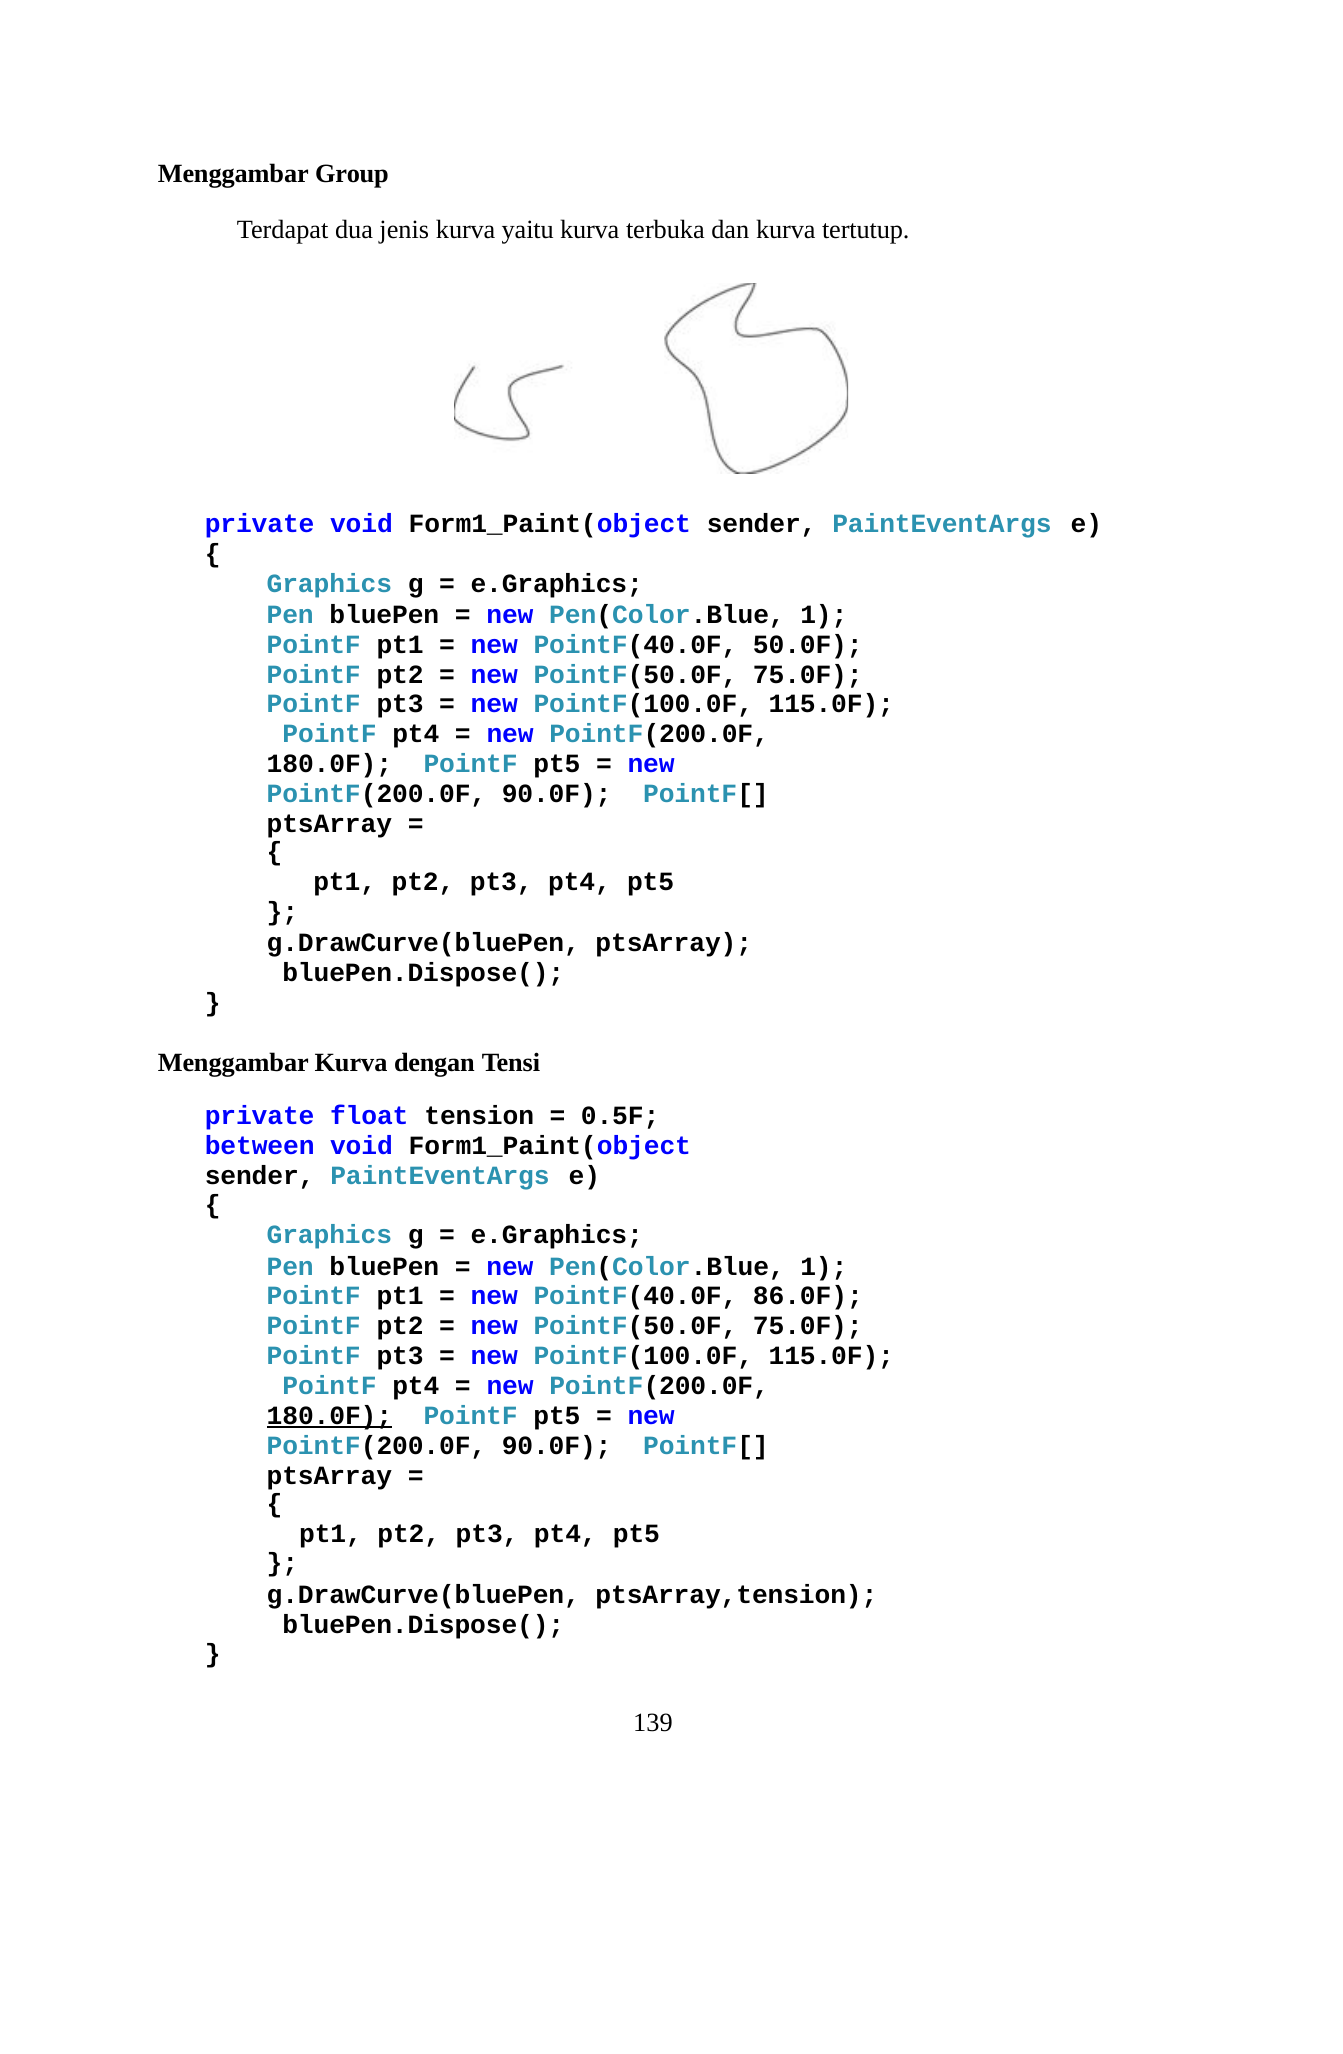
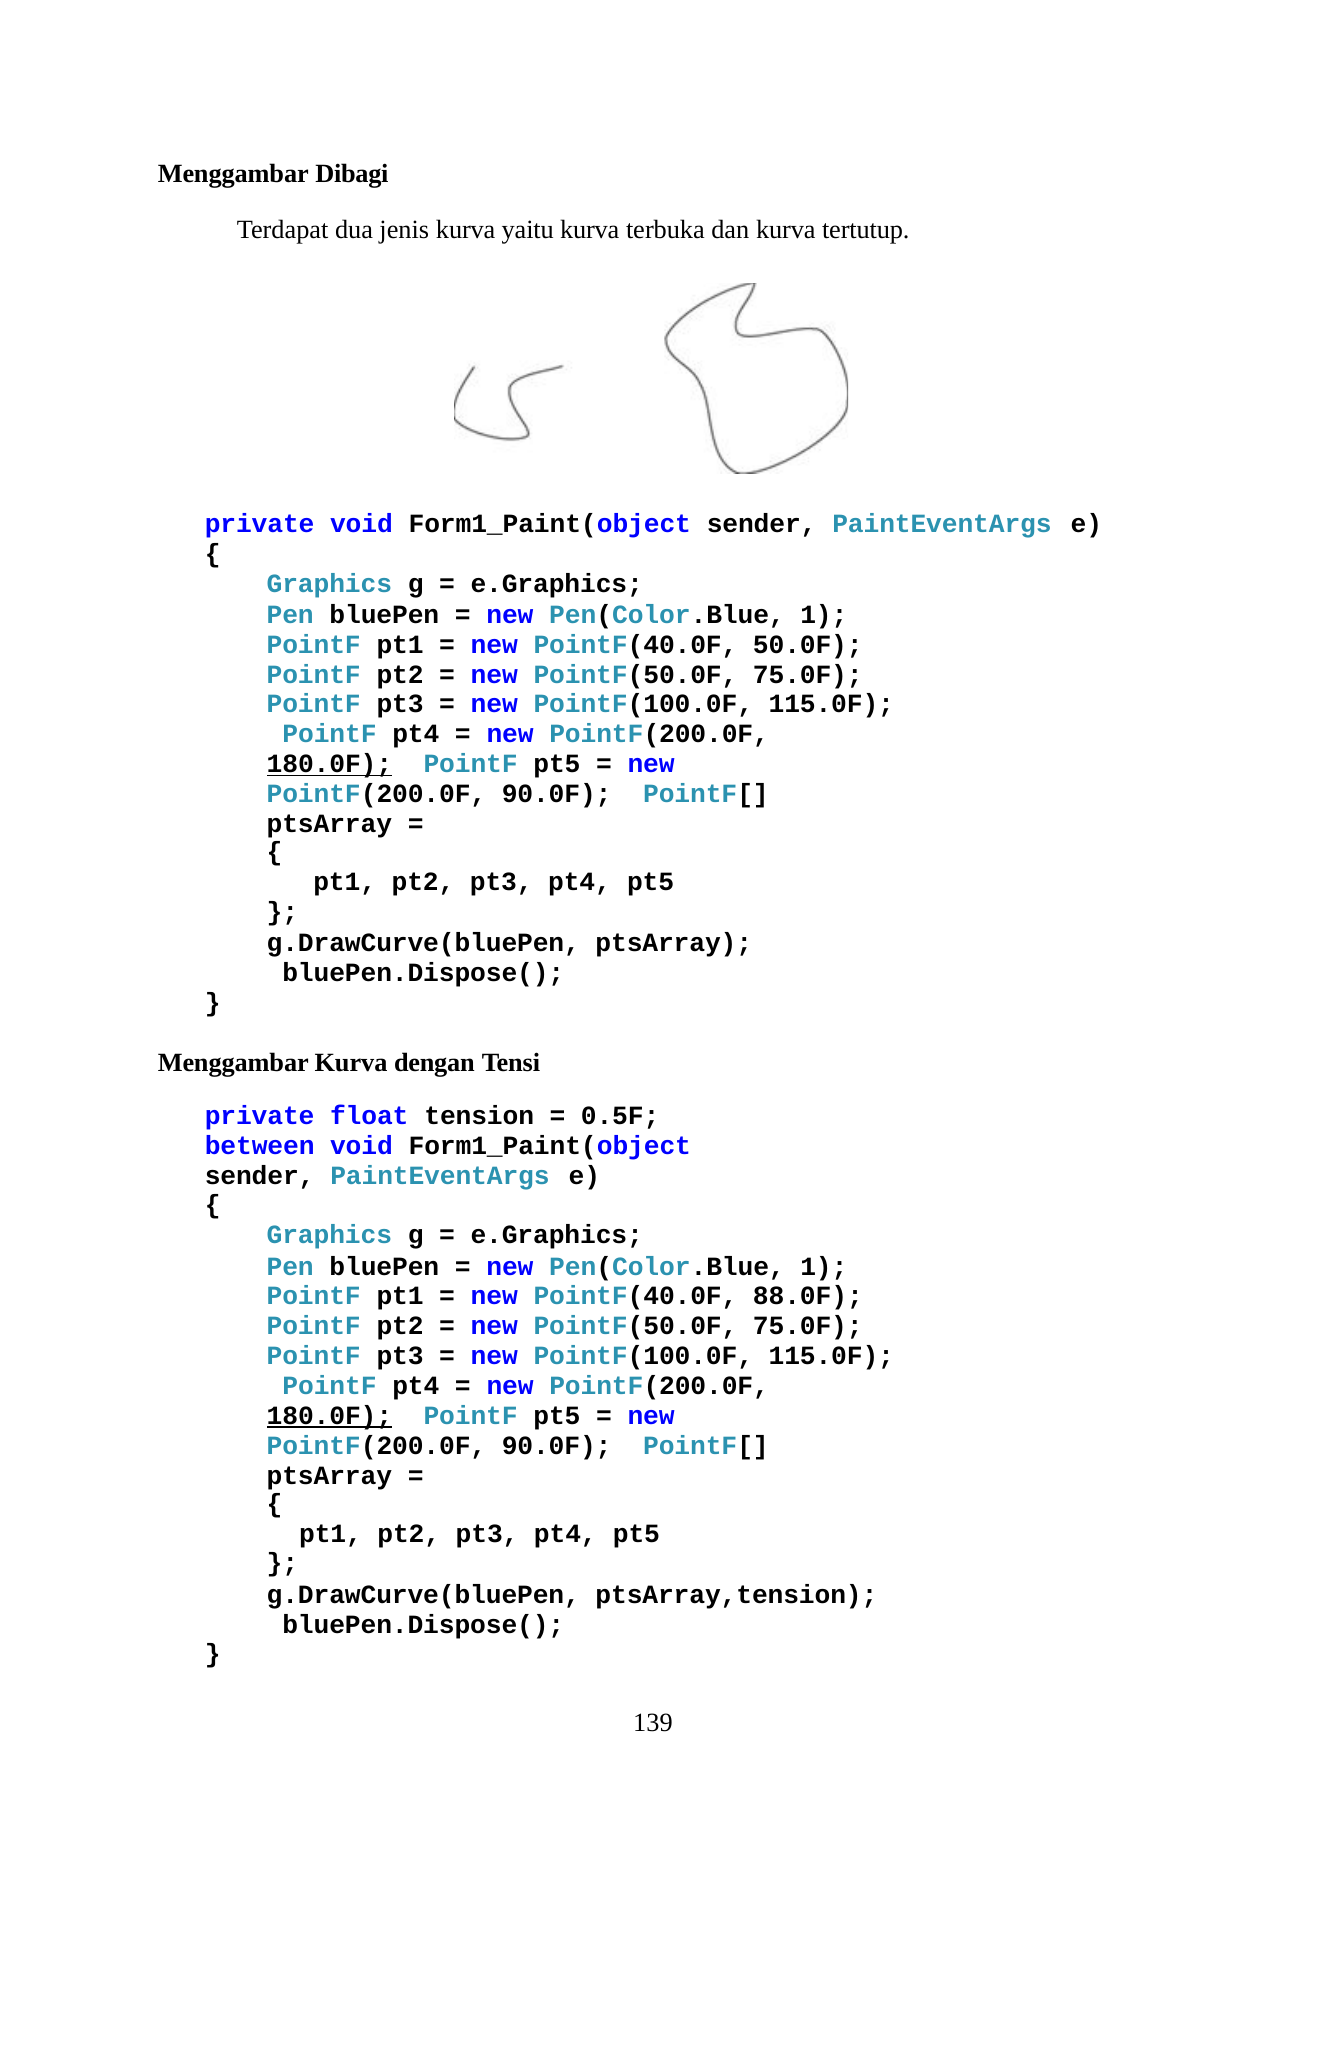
Group: Group -> Dibagi
180.0F at (329, 764) underline: none -> present
86.0F: 86.0F -> 88.0F
